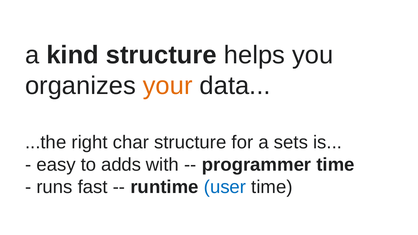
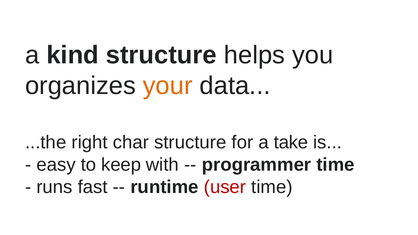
sets: sets -> take
adds: adds -> keep
user colour: blue -> red
